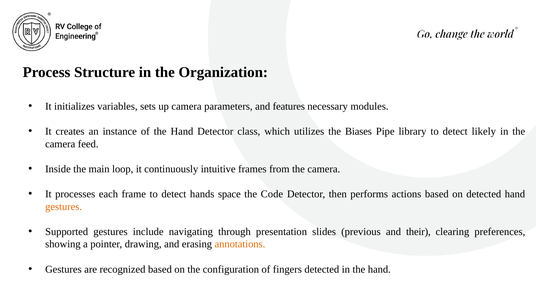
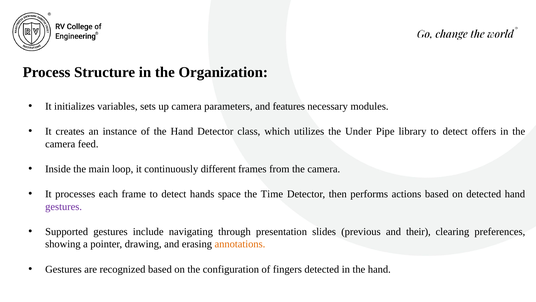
Biases: Biases -> Under
likely: likely -> offers
intuitive: intuitive -> different
Code: Code -> Time
gestures at (64, 206) colour: orange -> purple
